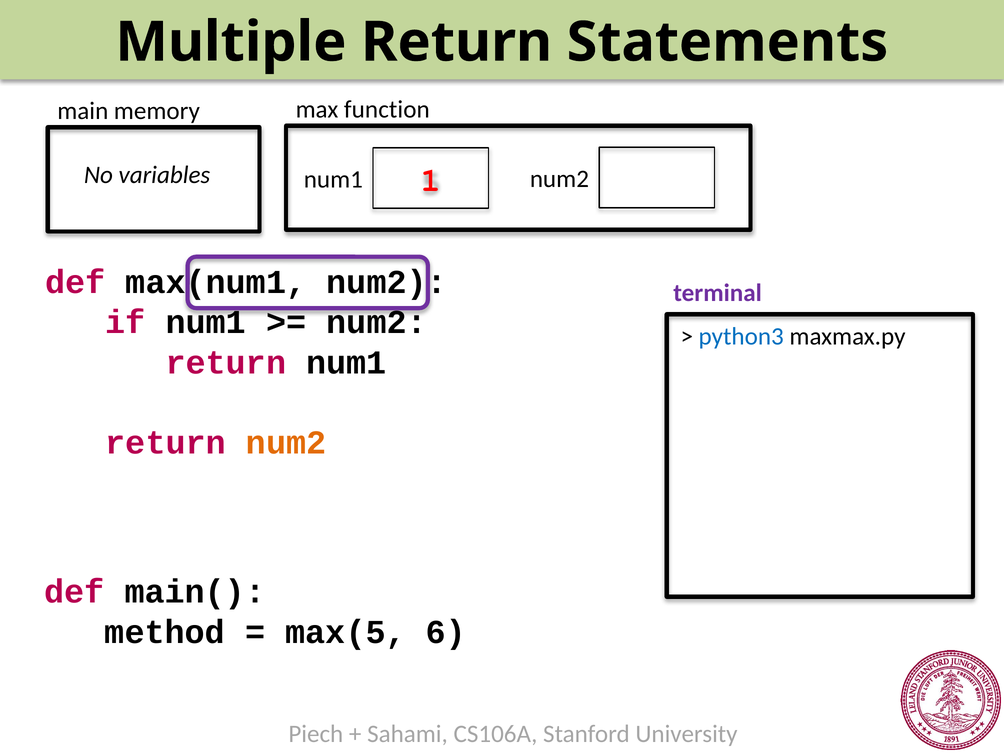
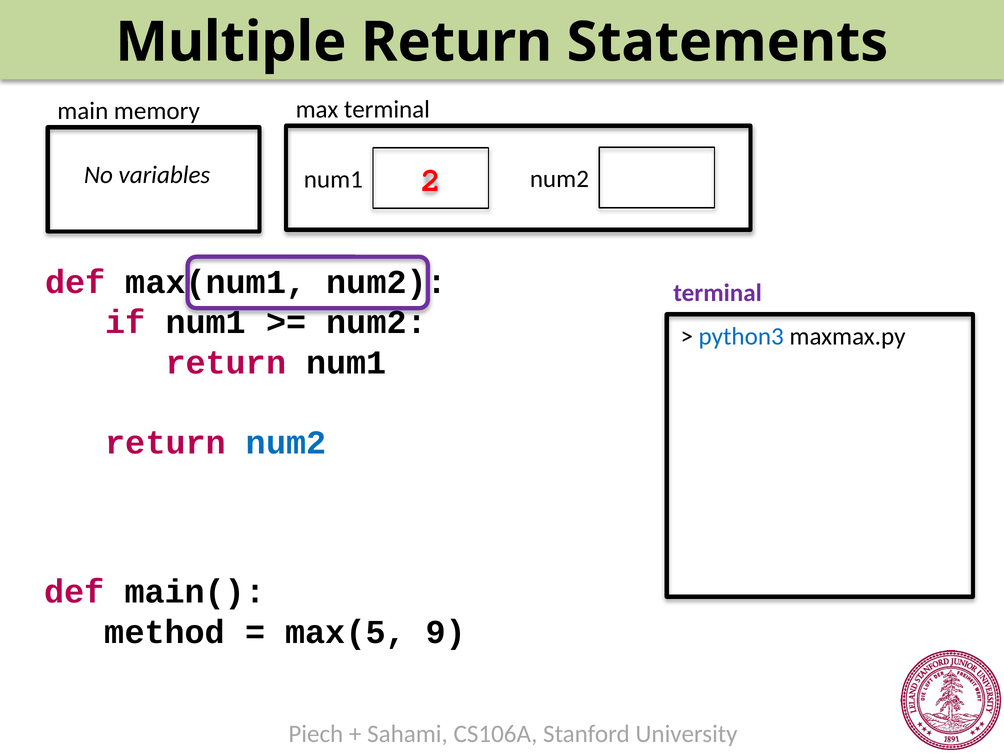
max function: function -> terminal
1: 1 -> 2
num2 at (286, 443) colour: orange -> blue
6: 6 -> 9
